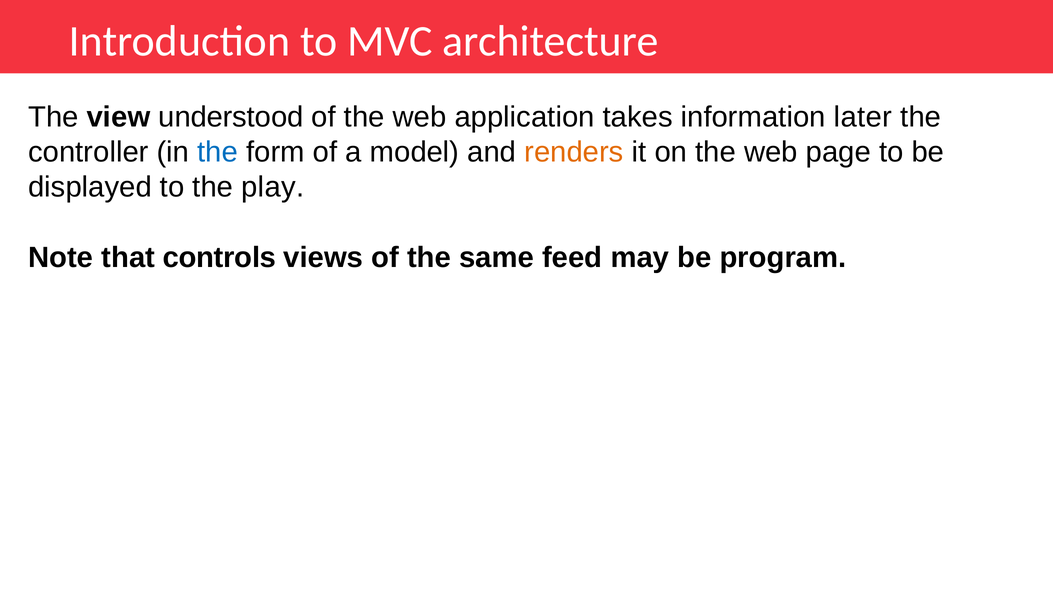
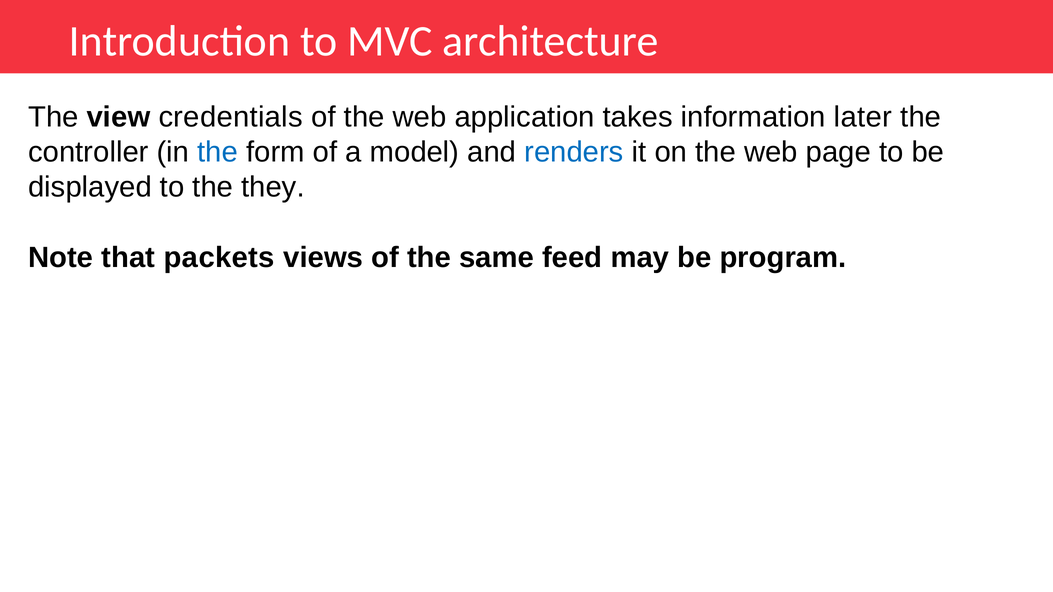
understood: understood -> credentials
renders colour: orange -> blue
play: play -> they
controls: controls -> packets
